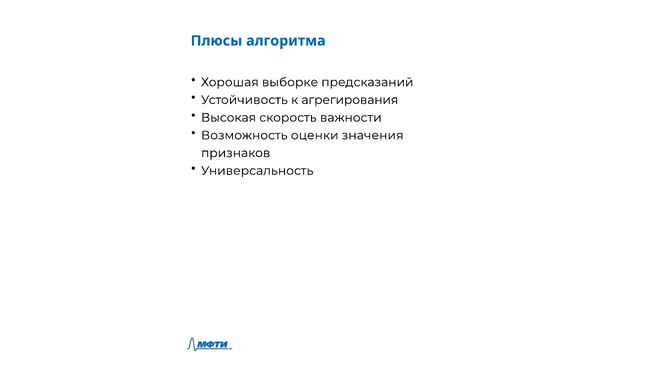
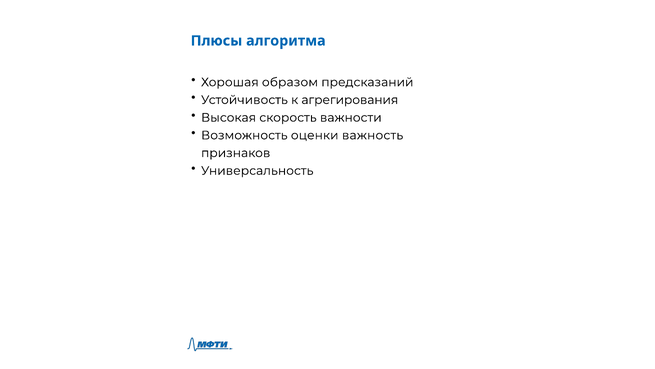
выборке: выборке -> образом
значения: значения -> важность
